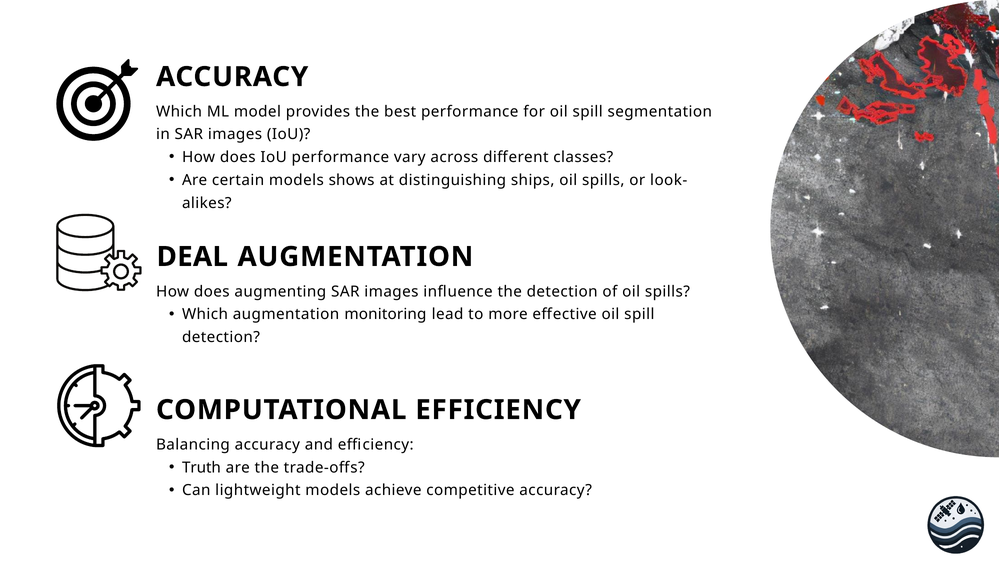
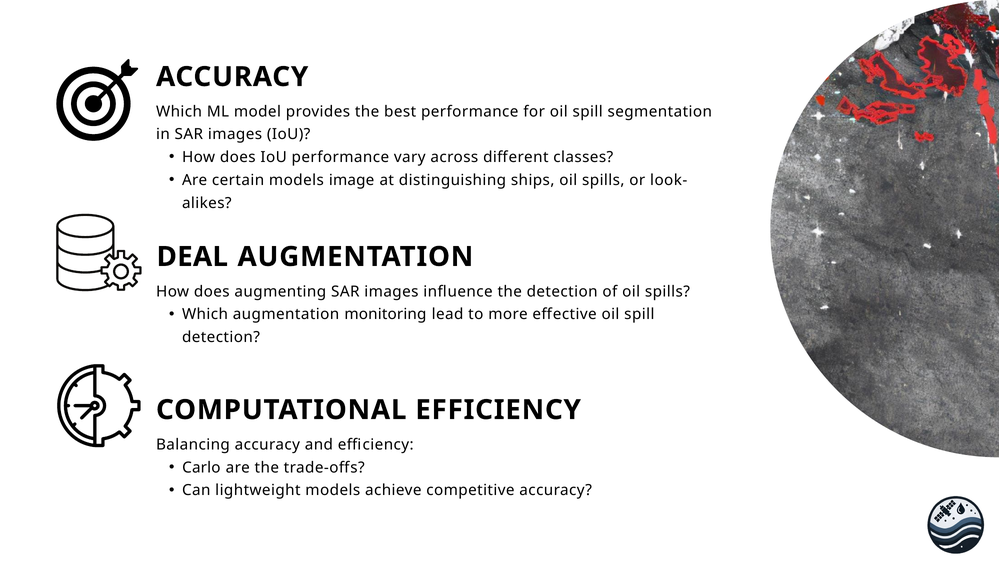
shows: shows -> image
Truth: Truth -> Carlo
